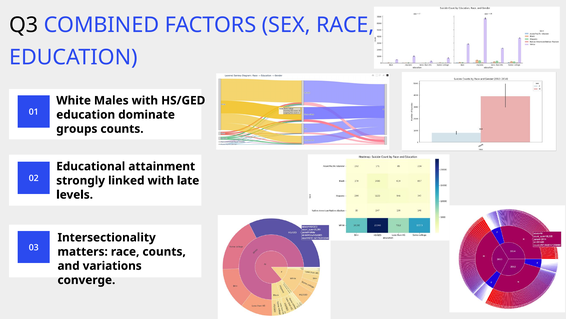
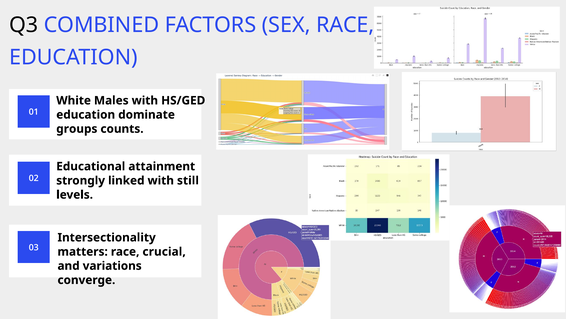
late: late -> still
race counts: counts -> crucial
